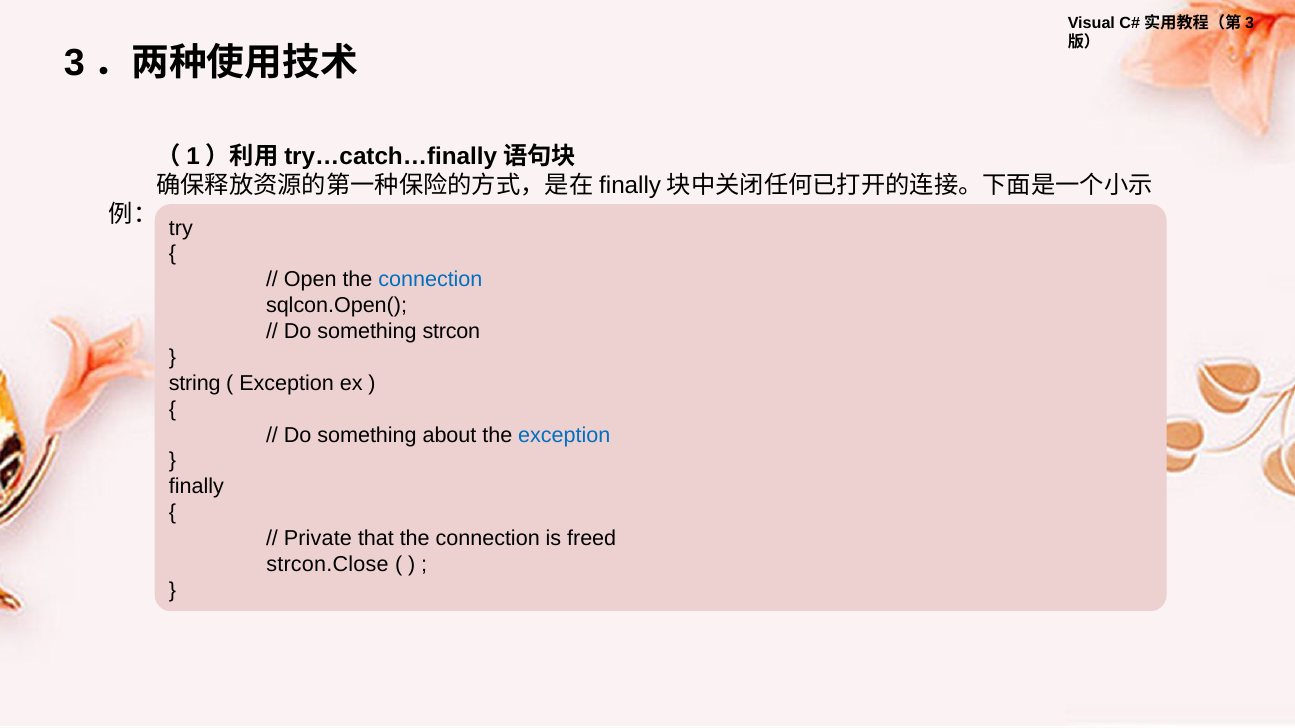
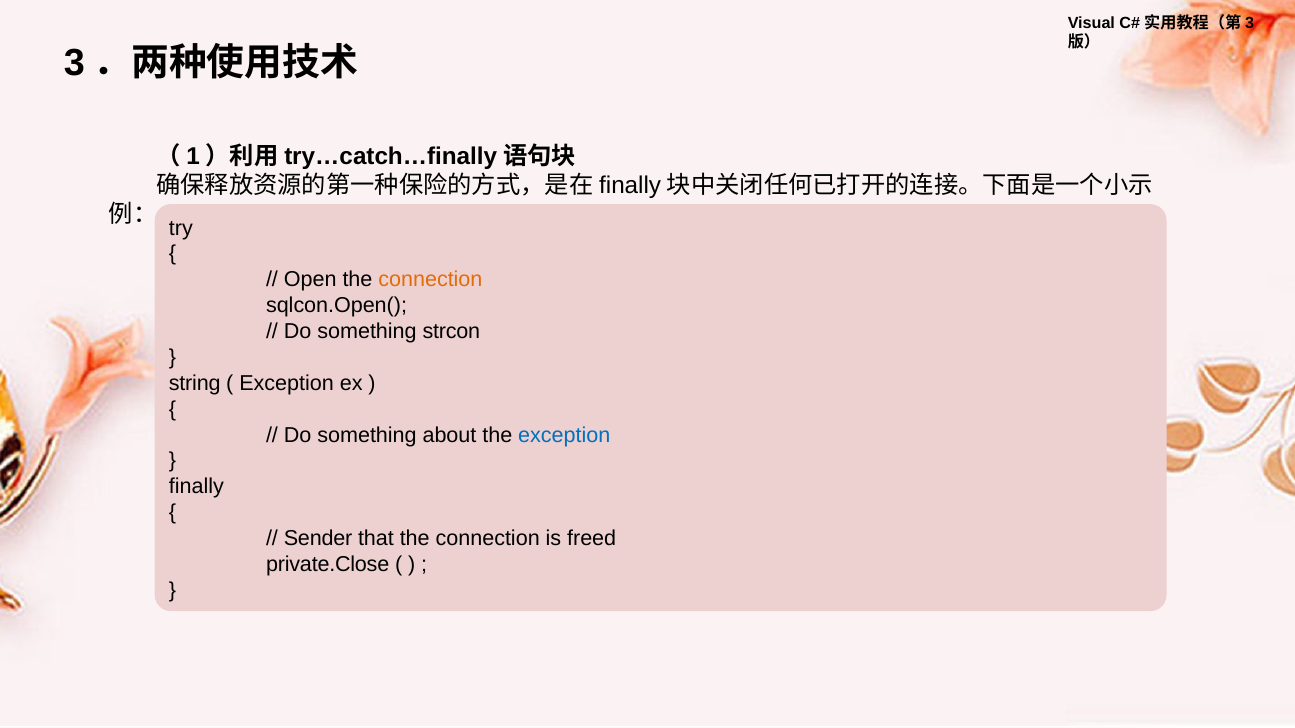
connection at (430, 280) colour: blue -> orange
Private: Private -> Sender
strcon.Close: strcon.Close -> private.Close
